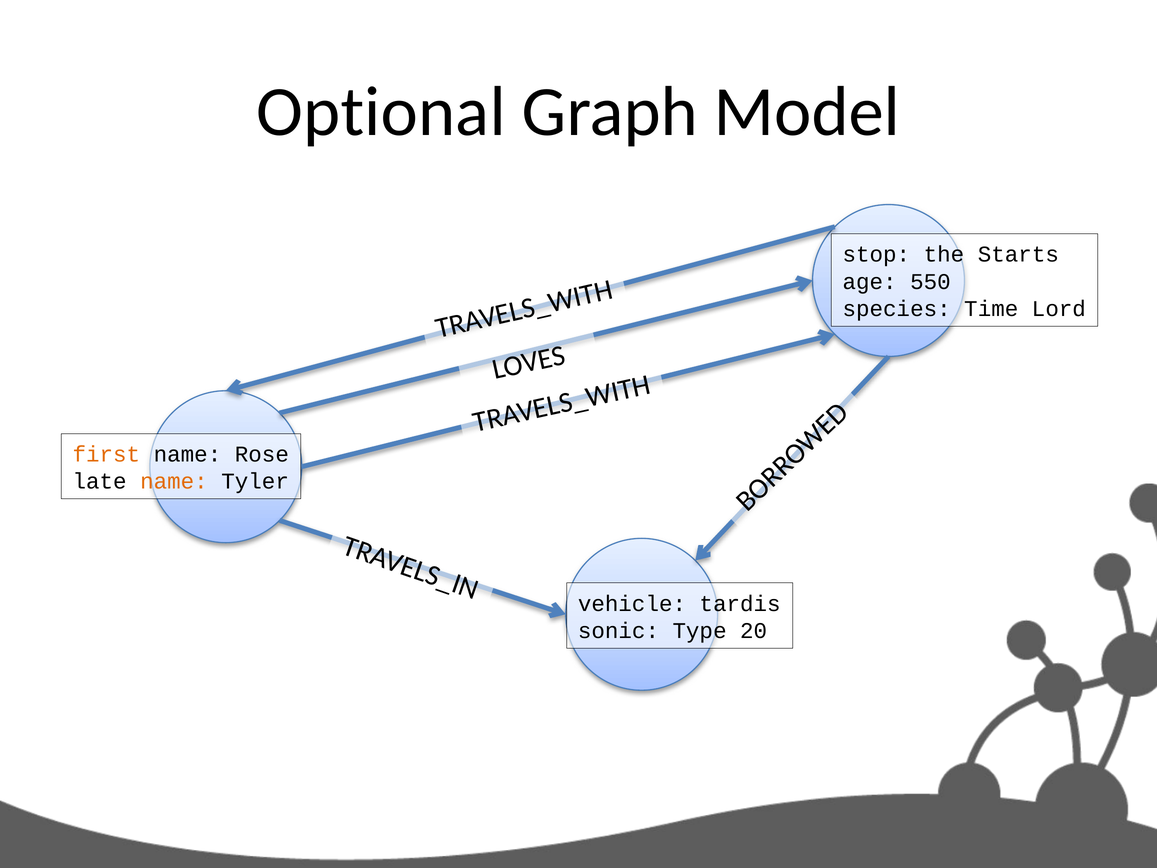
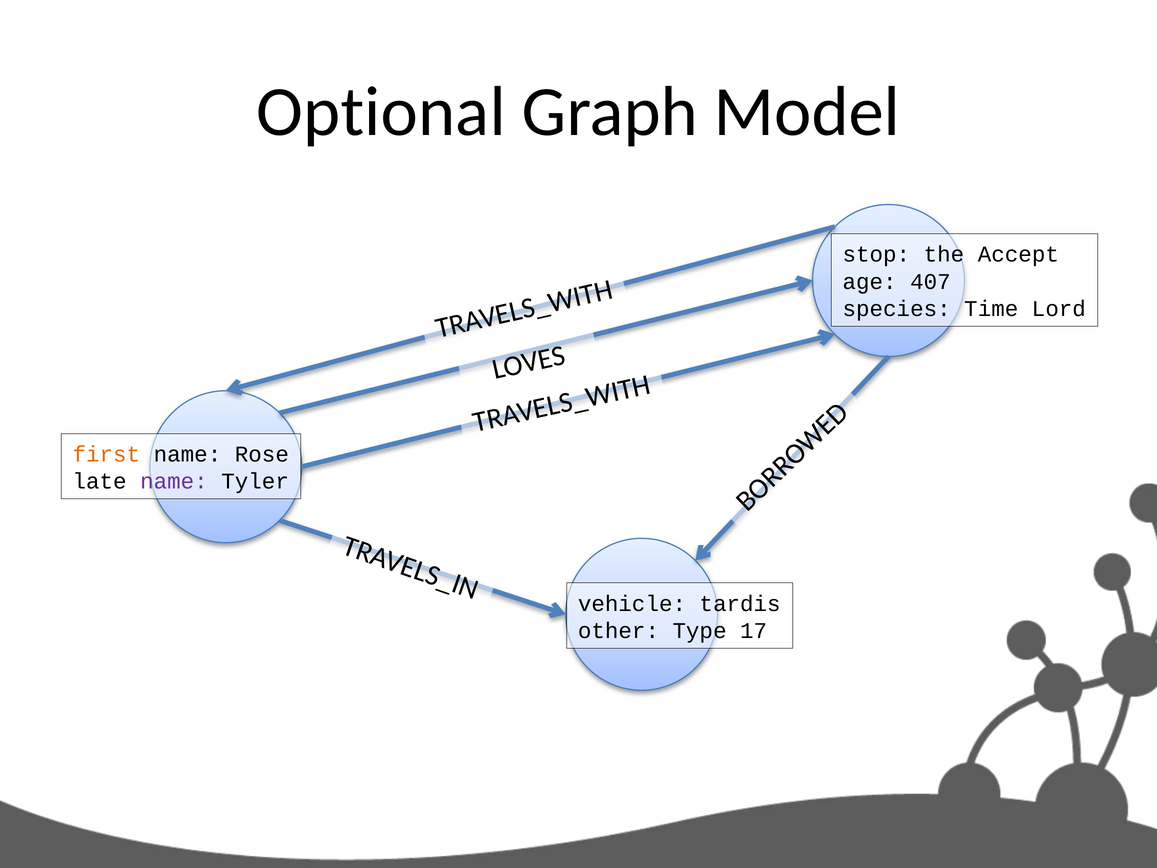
Starts: Starts -> Accept
550: 550 -> 407
name at (174, 481) colour: orange -> purple
sonic: sonic -> other
20: 20 -> 17
